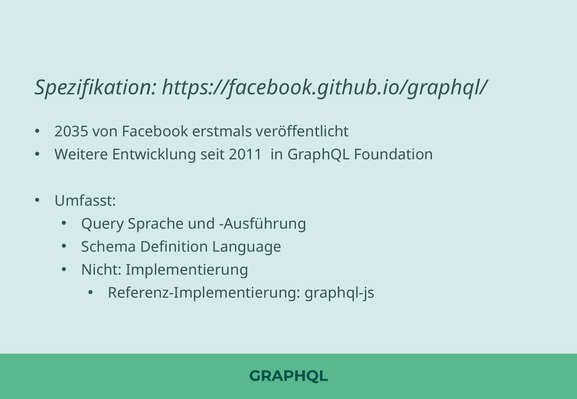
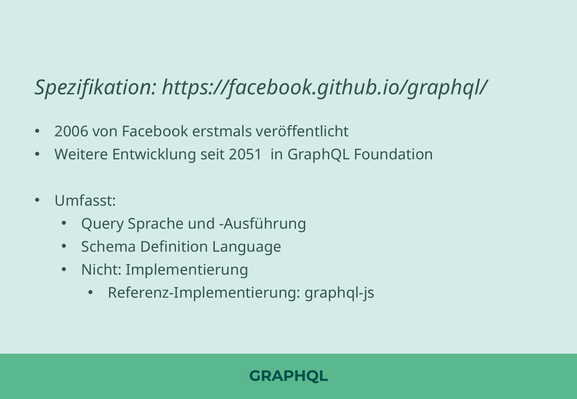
2035: 2035 -> 2006
2011: 2011 -> 2051
